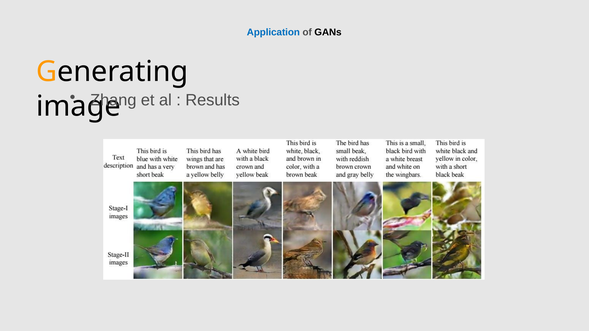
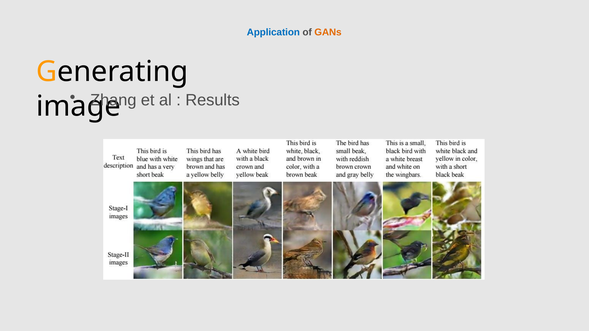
GANs colour: black -> orange
